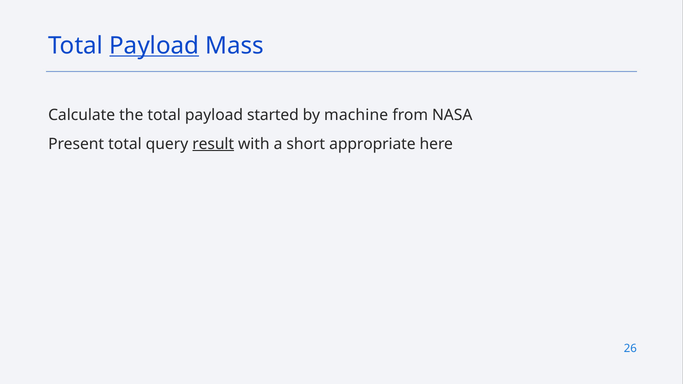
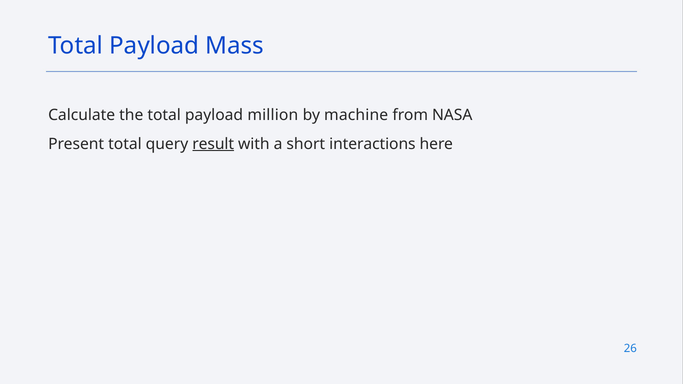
Payload at (154, 46) underline: present -> none
started: started -> million
appropriate: appropriate -> interactions
